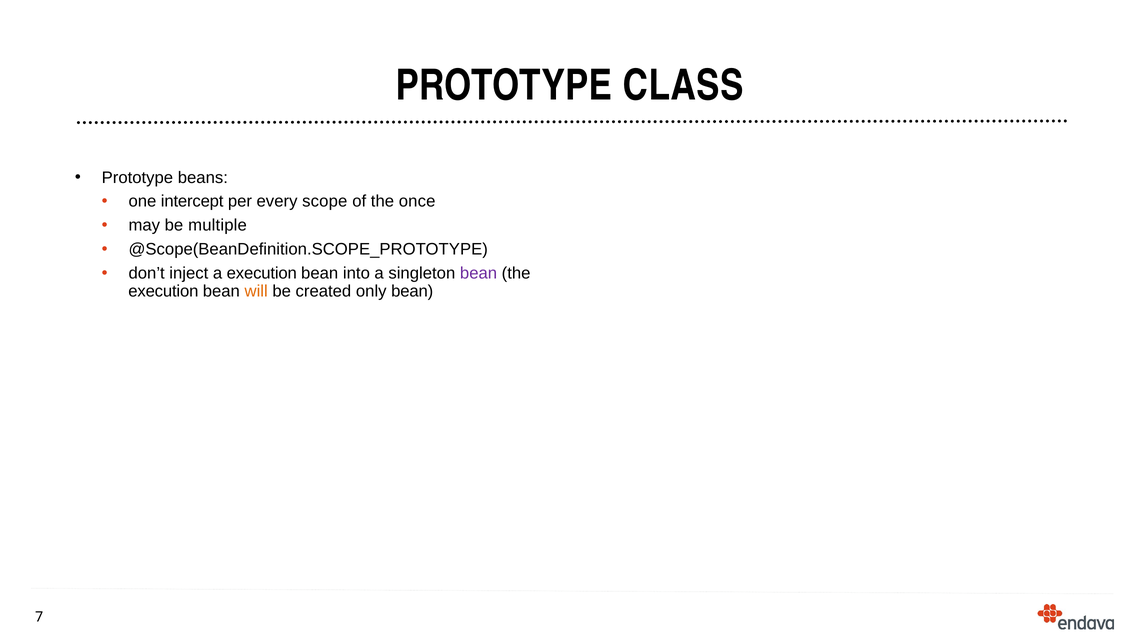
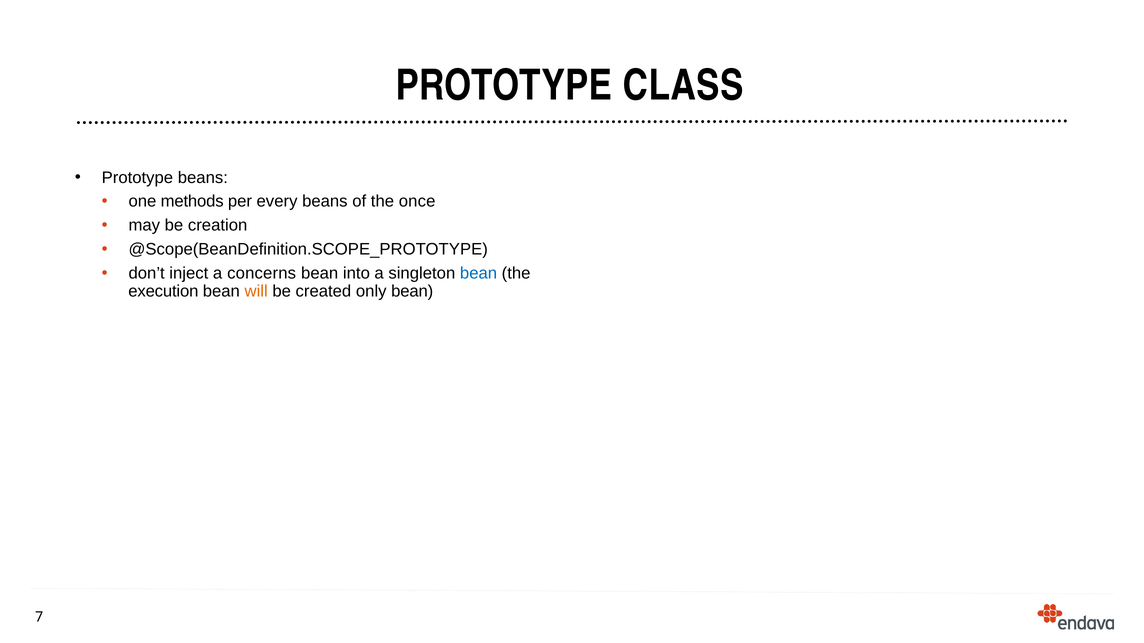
intercept: intercept -> methods
every scope: scope -> beans
multiple: multiple -> creation
a execution: execution -> concerns
bean at (479, 274) colour: purple -> blue
